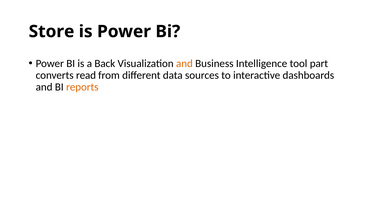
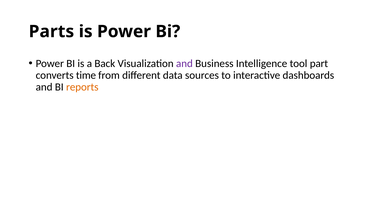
Store: Store -> Parts
and at (184, 64) colour: orange -> purple
read: read -> time
